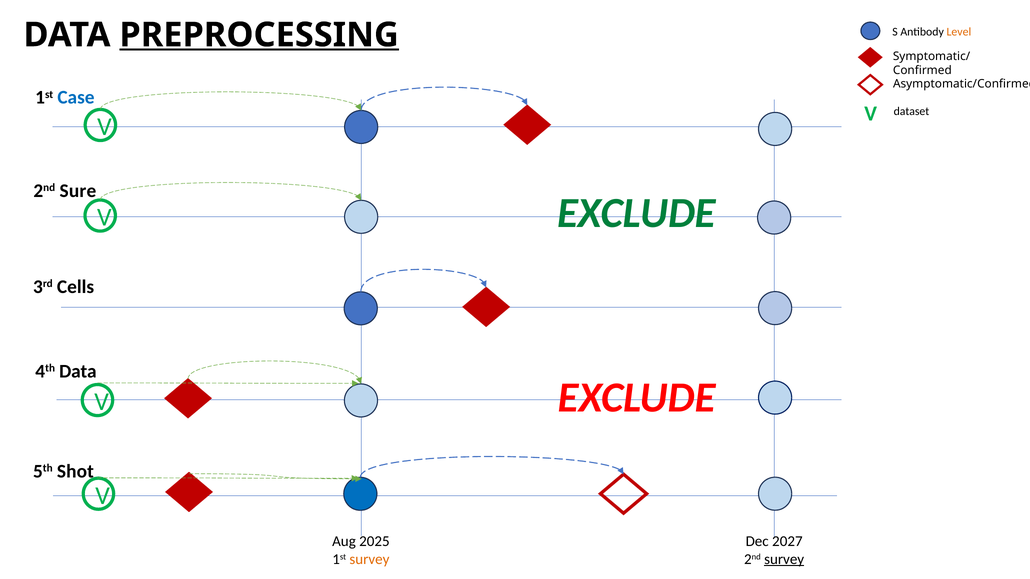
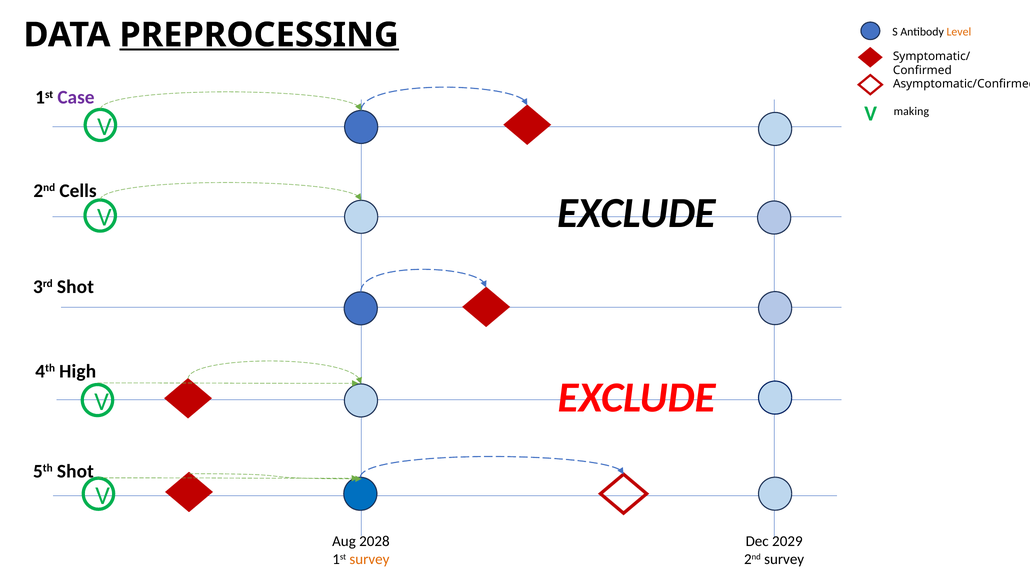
Case colour: blue -> purple
dataset: dataset -> making
Sure: Sure -> Cells
EXCLUDE at (636, 213) colour: green -> black
3rd Cells: Cells -> Shot
4th Data: Data -> High
2027: 2027 -> 2029
2025: 2025 -> 2028
survey at (784, 560) underline: present -> none
